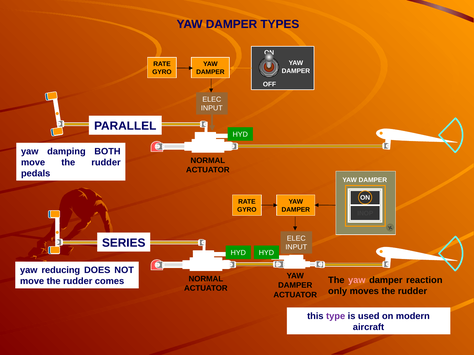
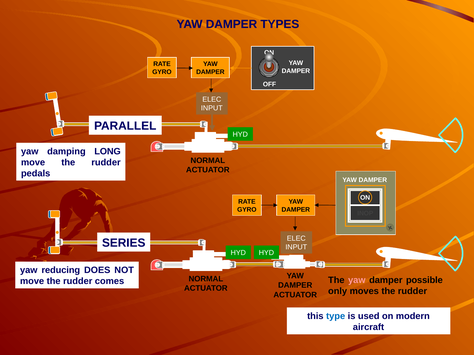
BOTH: BOTH -> LONG
reaction: reaction -> possible
type colour: purple -> blue
